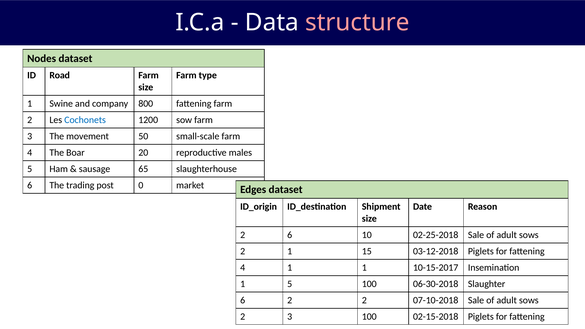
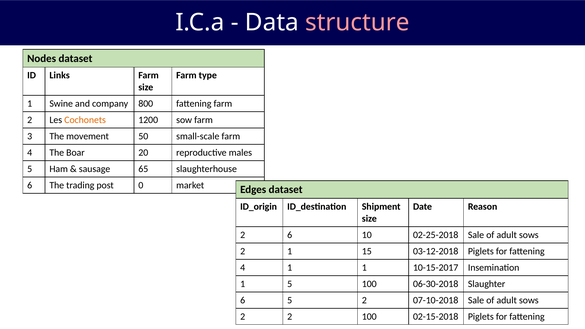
Road: Road -> Links
Cochonets colour: blue -> orange
6 2: 2 -> 5
2 3: 3 -> 2
